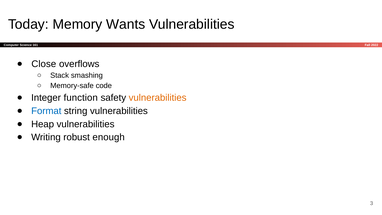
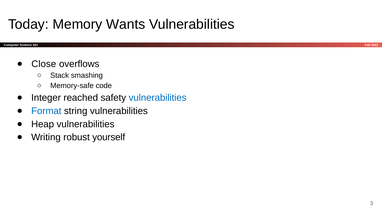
function: function -> reached
vulnerabilities at (158, 98) colour: orange -> blue
enough: enough -> yourself
